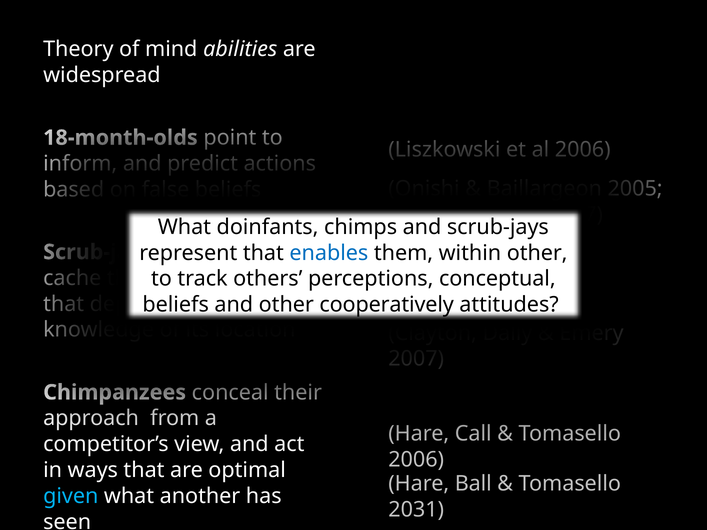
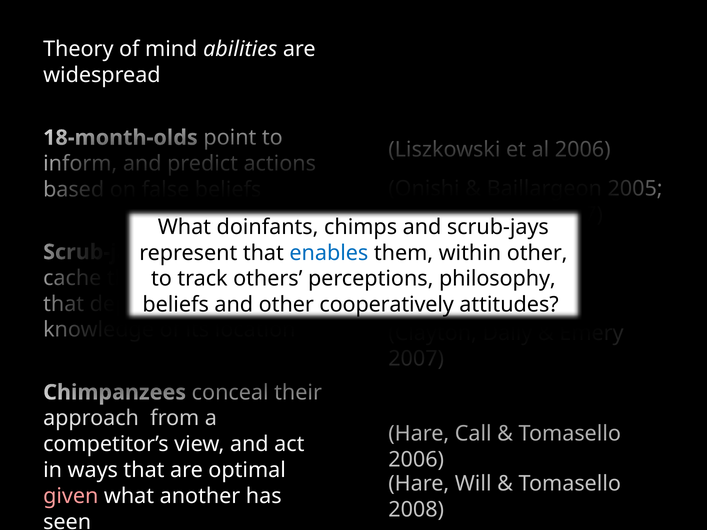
conceptual: conceptual -> philosophy
Ball: Ball -> Will
given colour: light blue -> pink
2031: 2031 -> 2008
